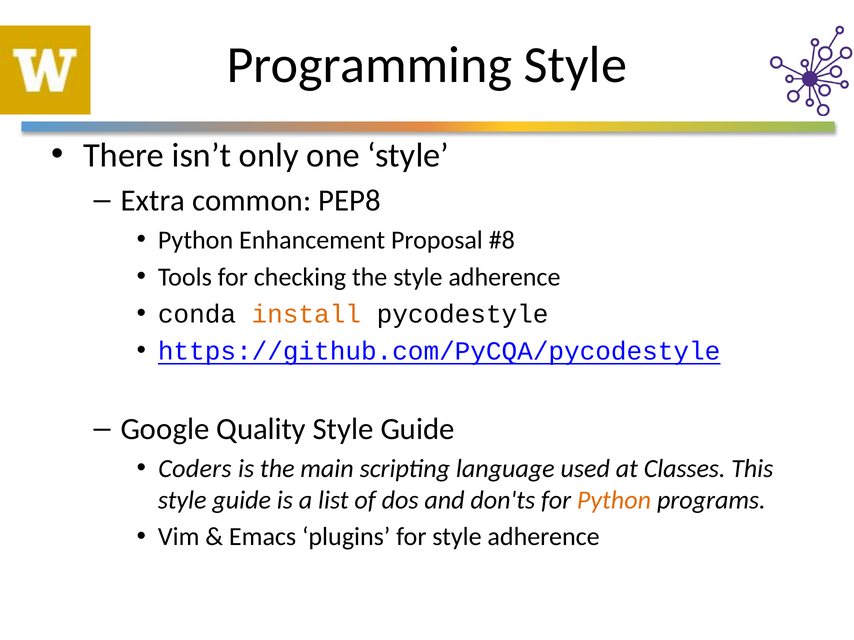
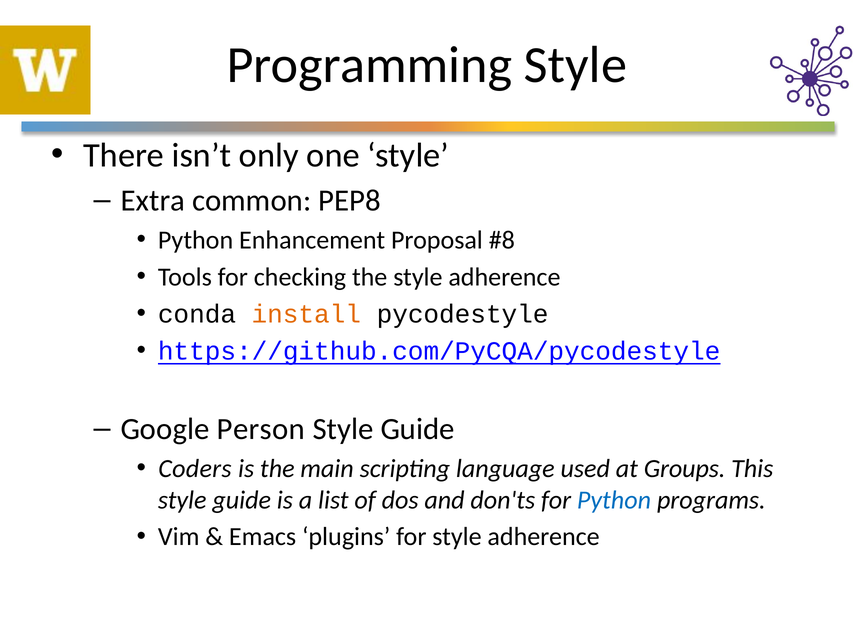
Quality: Quality -> Person
Classes: Classes -> Groups
Python at (614, 500) colour: orange -> blue
